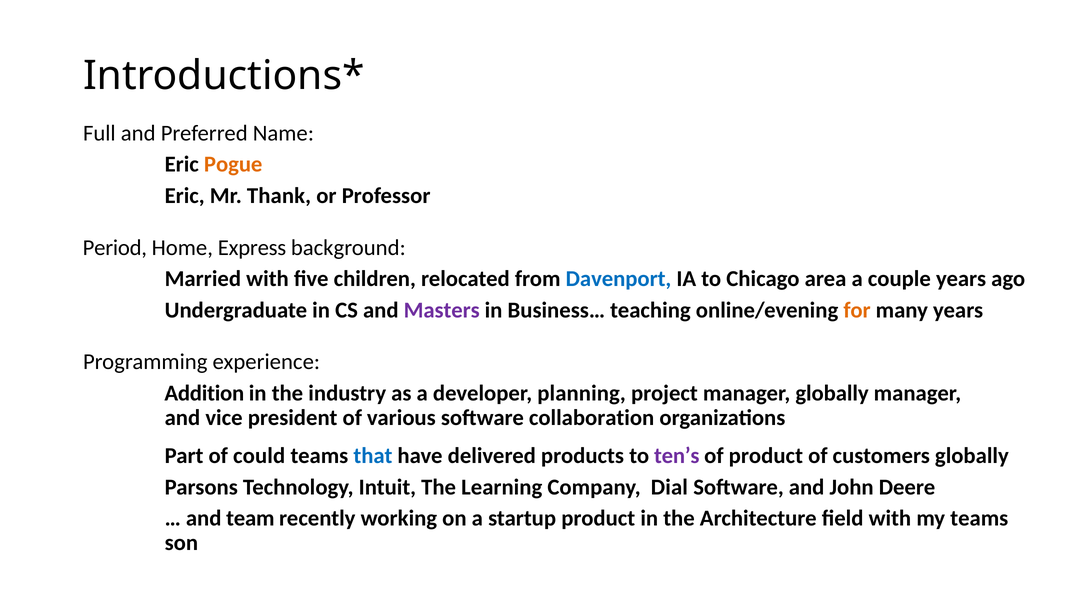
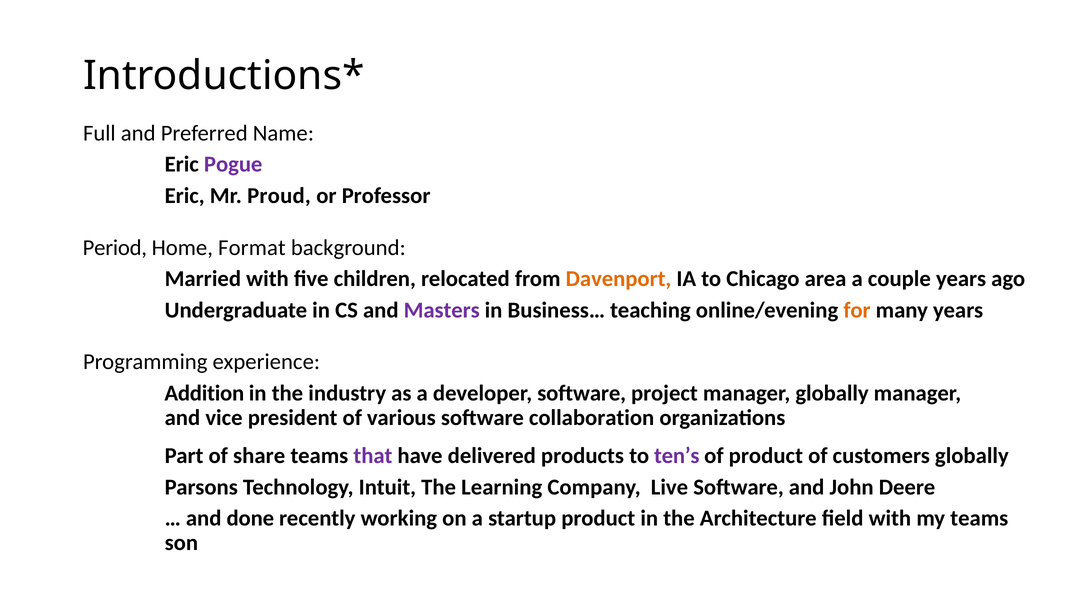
Pogue colour: orange -> purple
Thank: Thank -> Proud
Express: Express -> Format
Davenport colour: blue -> orange
developer planning: planning -> software
could: could -> share
that colour: blue -> purple
Dial: Dial -> Live
team: team -> done
